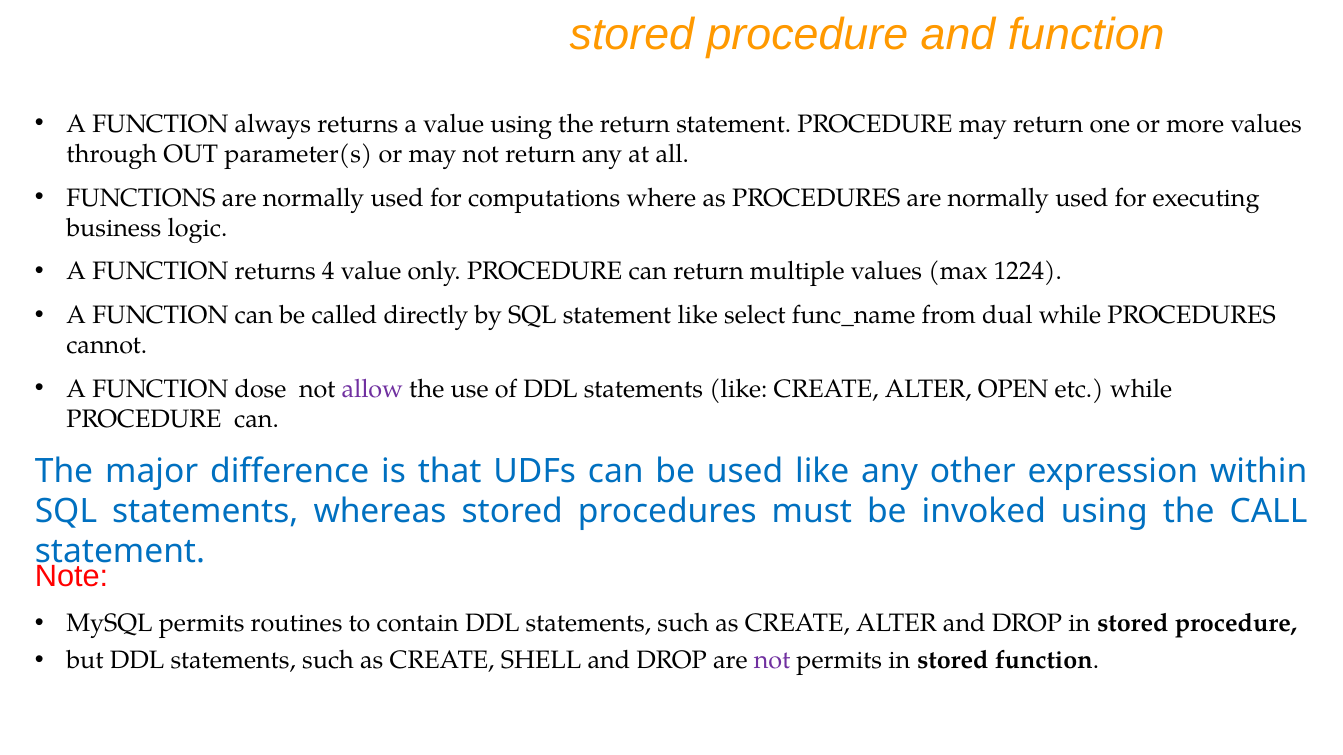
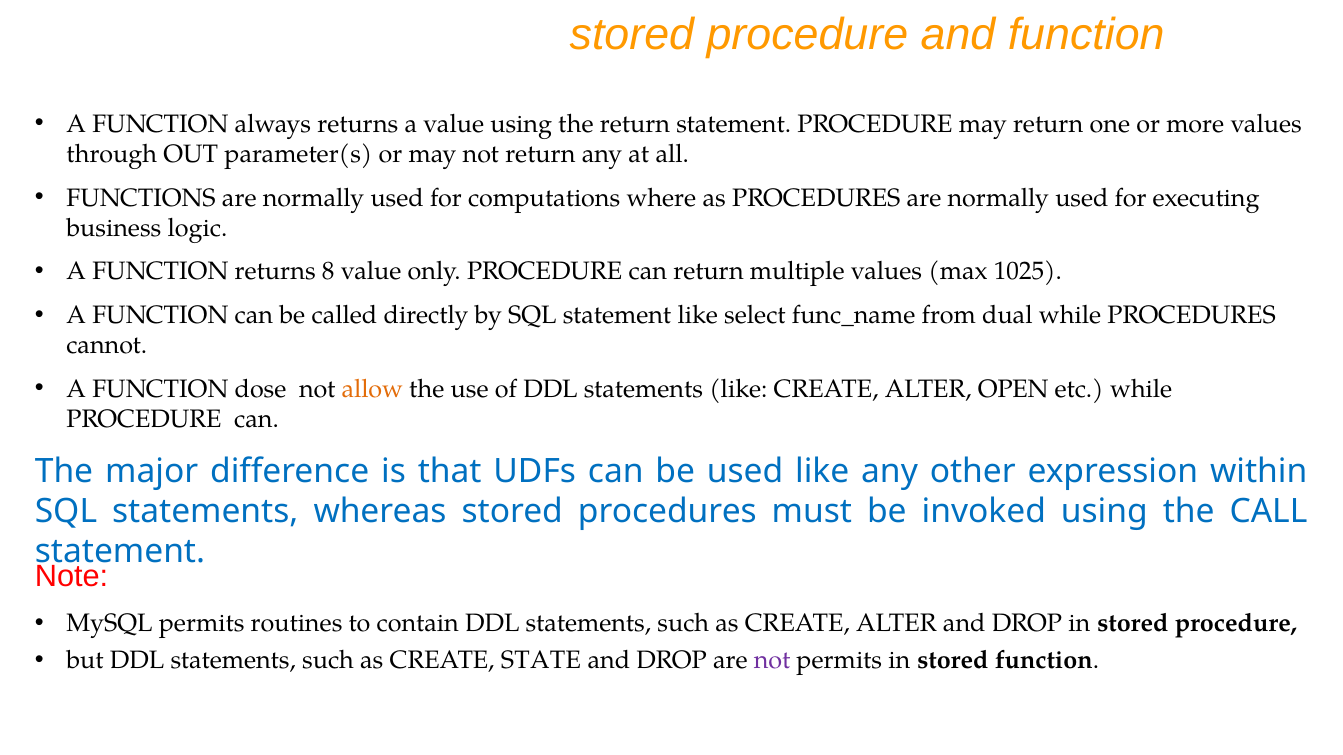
4: 4 -> 8
1224: 1224 -> 1025
allow colour: purple -> orange
SHELL: SHELL -> STATE
